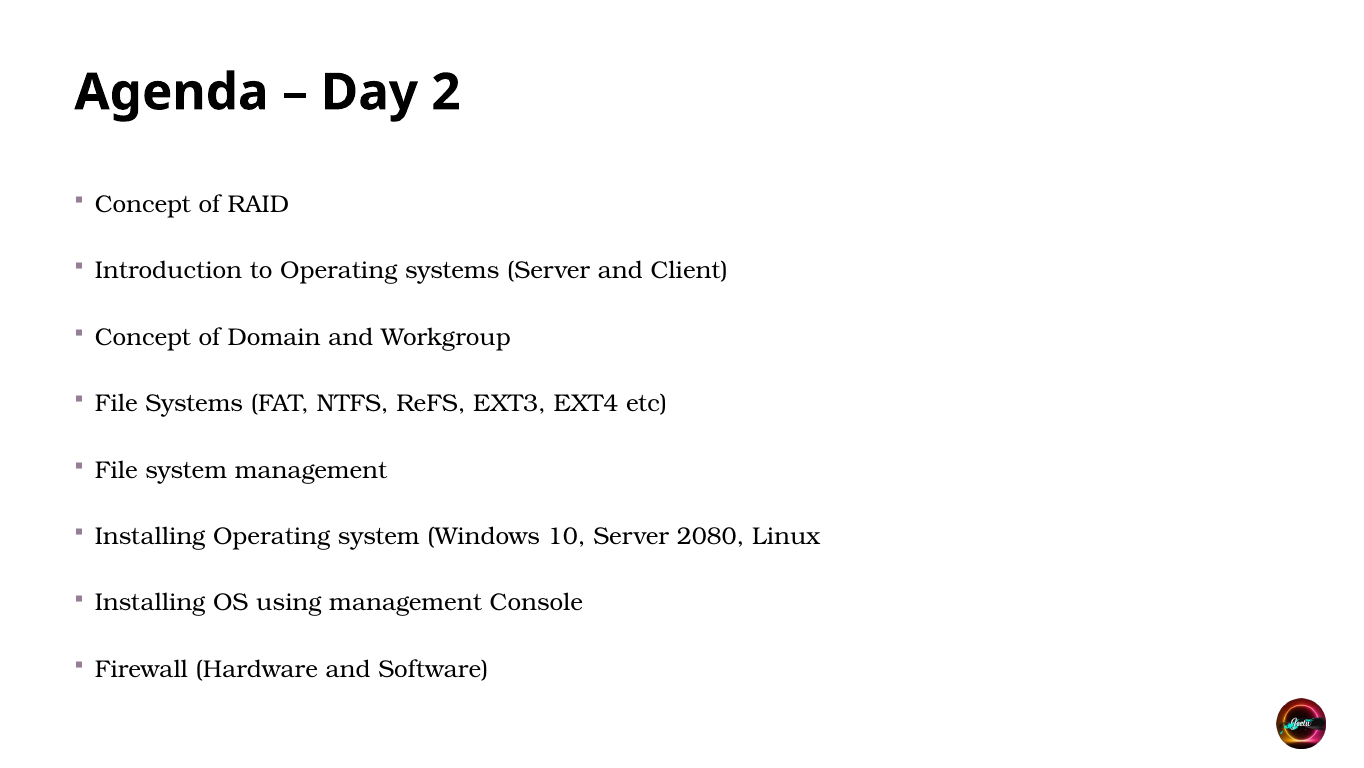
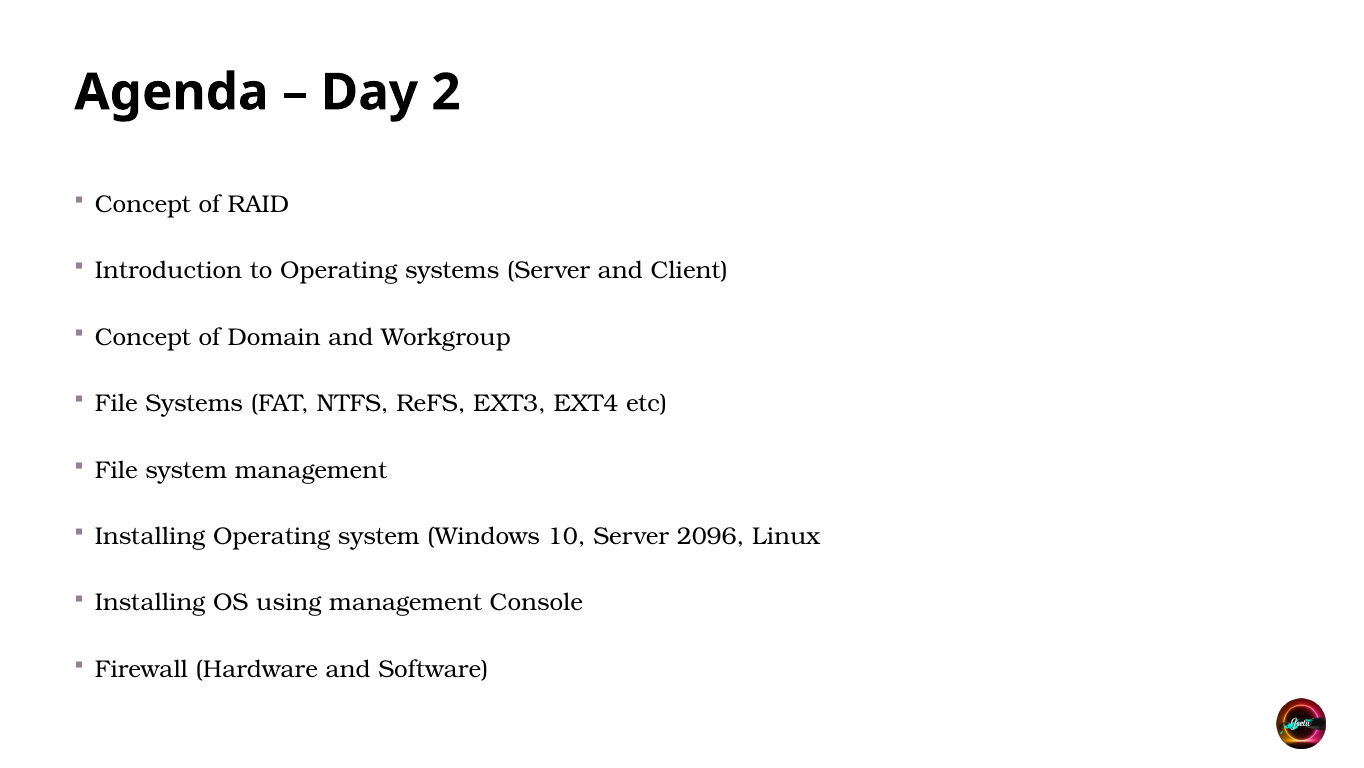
2080: 2080 -> 2096
